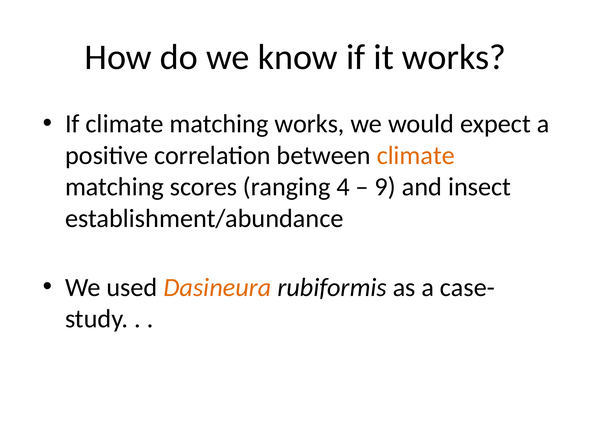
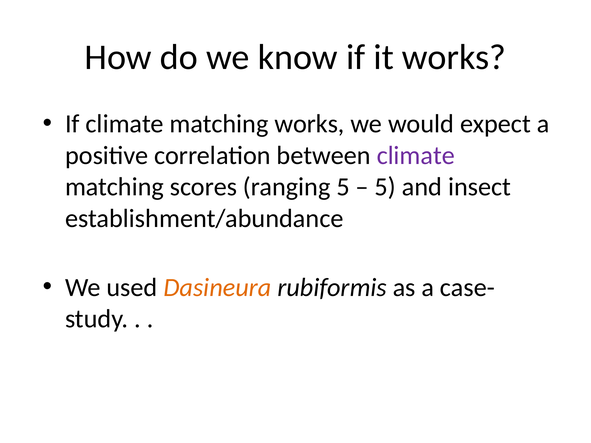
climate at (416, 156) colour: orange -> purple
ranging 4: 4 -> 5
9 at (385, 187): 9 -> 5
